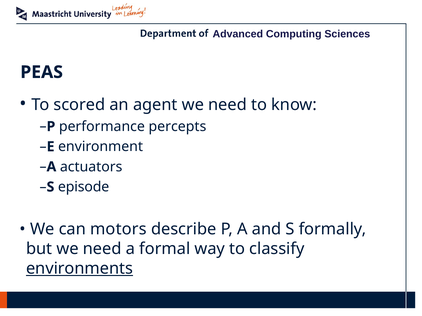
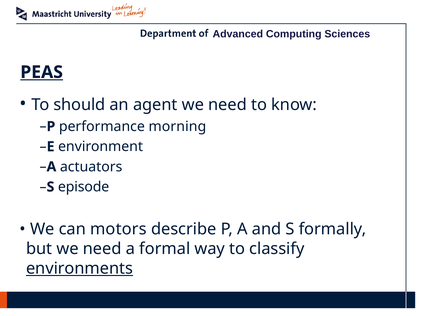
PEAS underline: none -> present
scored: scored -> should
percepts: percepts -> morning
